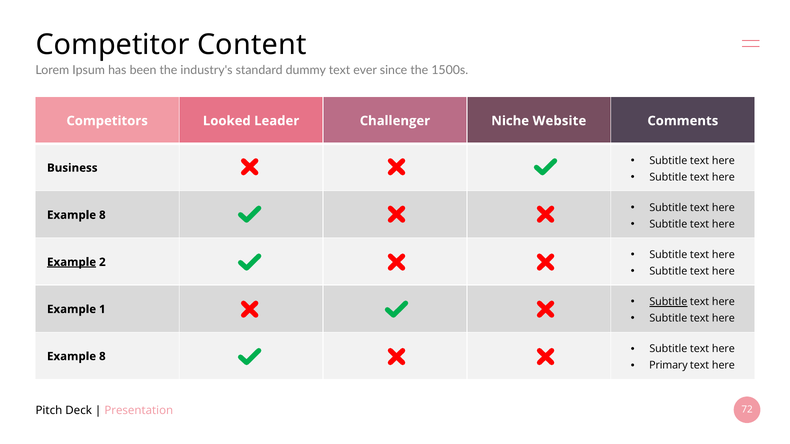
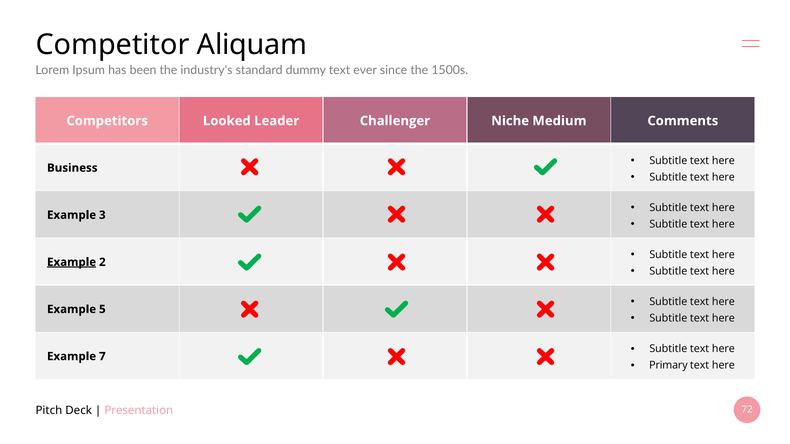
Content: Content -> Aliquam
Website: Website -> Medium
8 at (102, 215): 8 -> 3
Subtitle at (668, 302) underline: present -> none
1: 1 -> 5
8 at (102, 357): 8 -> 7
